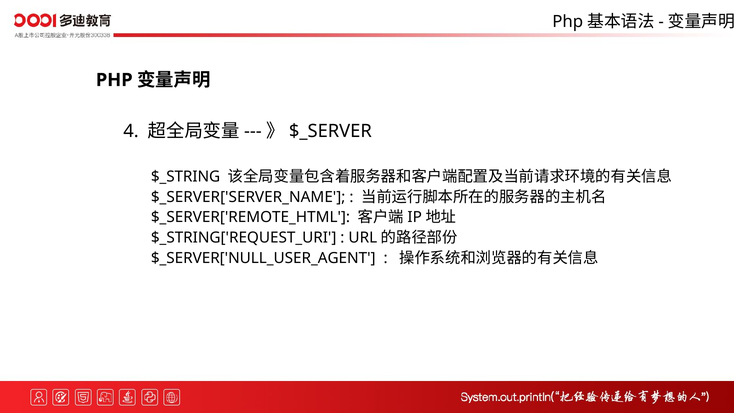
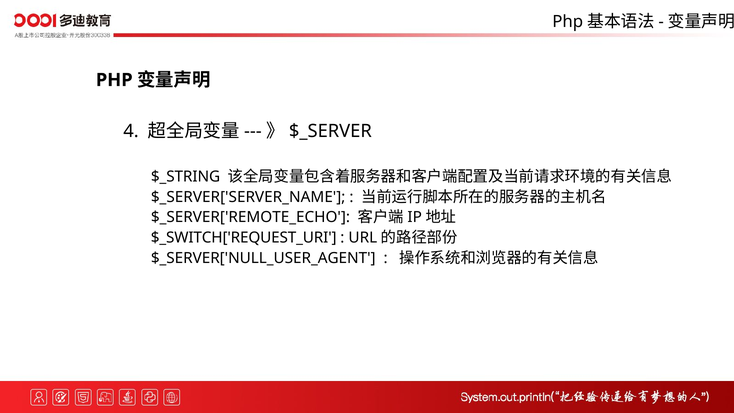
$_SERVER['REMOTE_HTML: $_SERVER['REMOTE_HTML -> $_SERVER['REMOTE_ECHO
$_STRING['REQUEST_URI: $_STRING['REQUEST_URI -> $_SWITCH['REQUEST_URI
